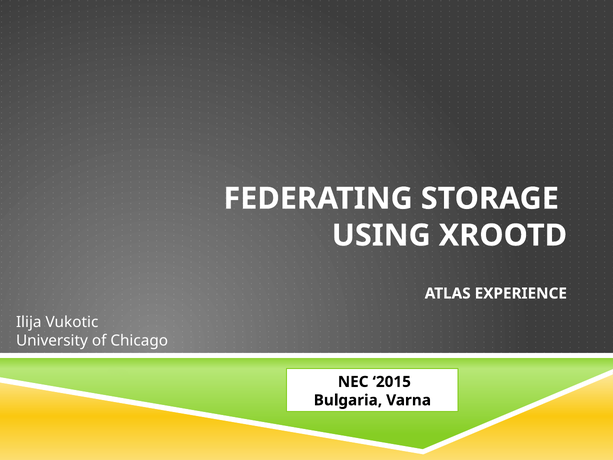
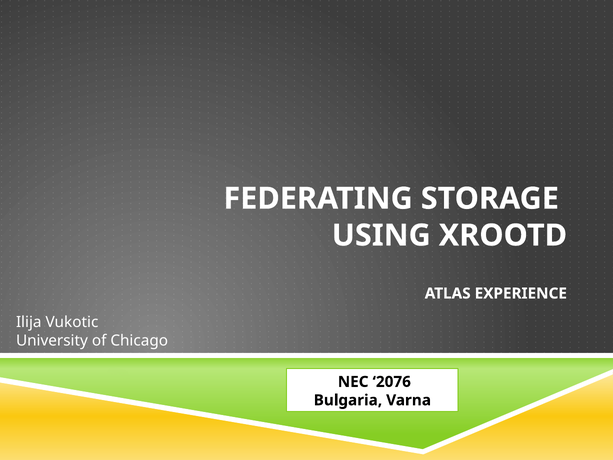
2015: 2015 -> 2076
